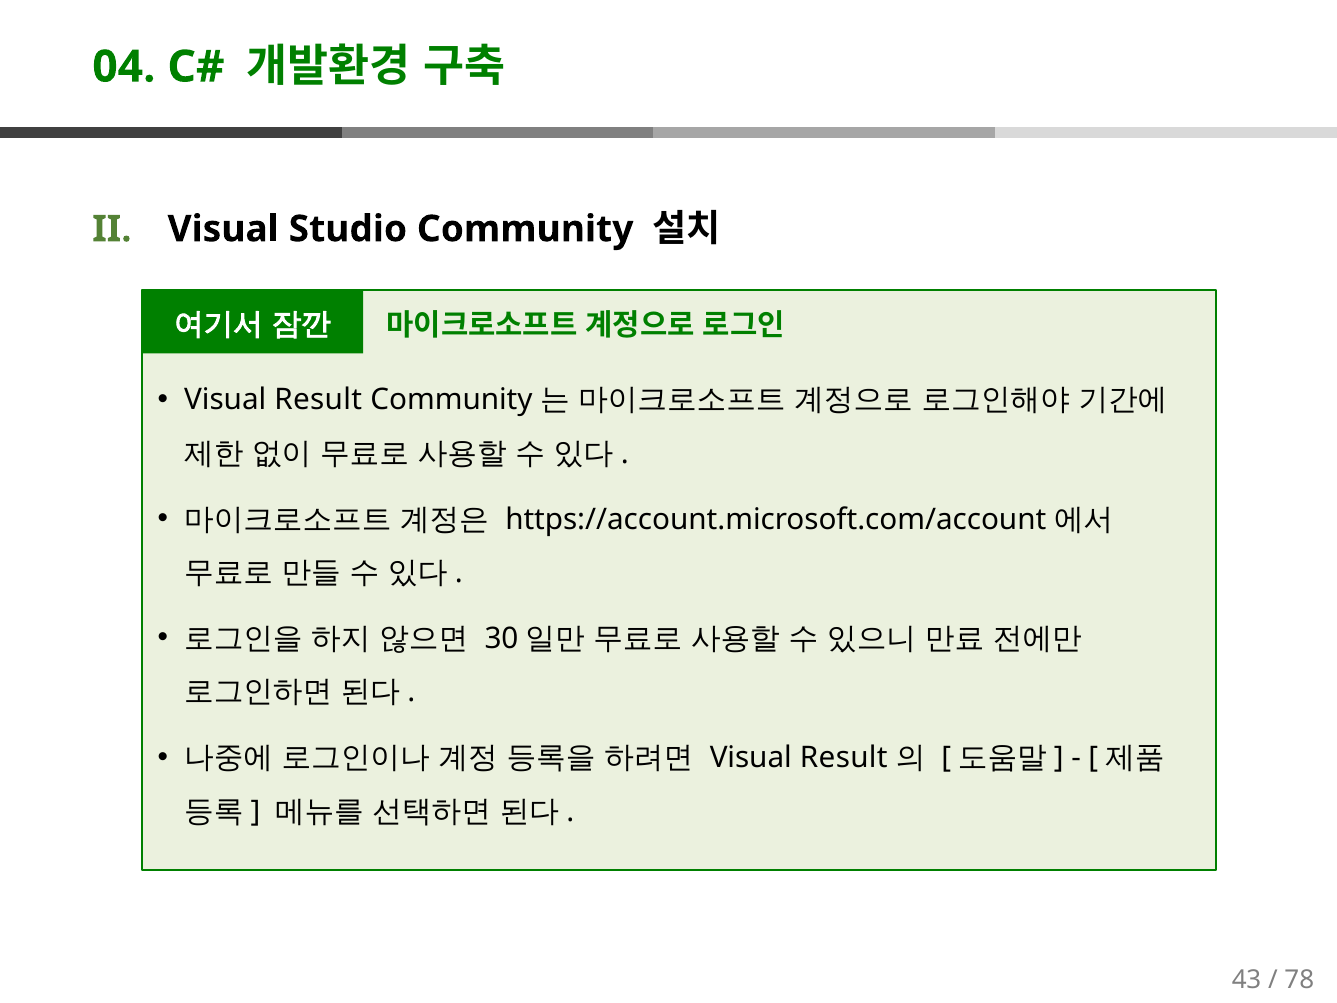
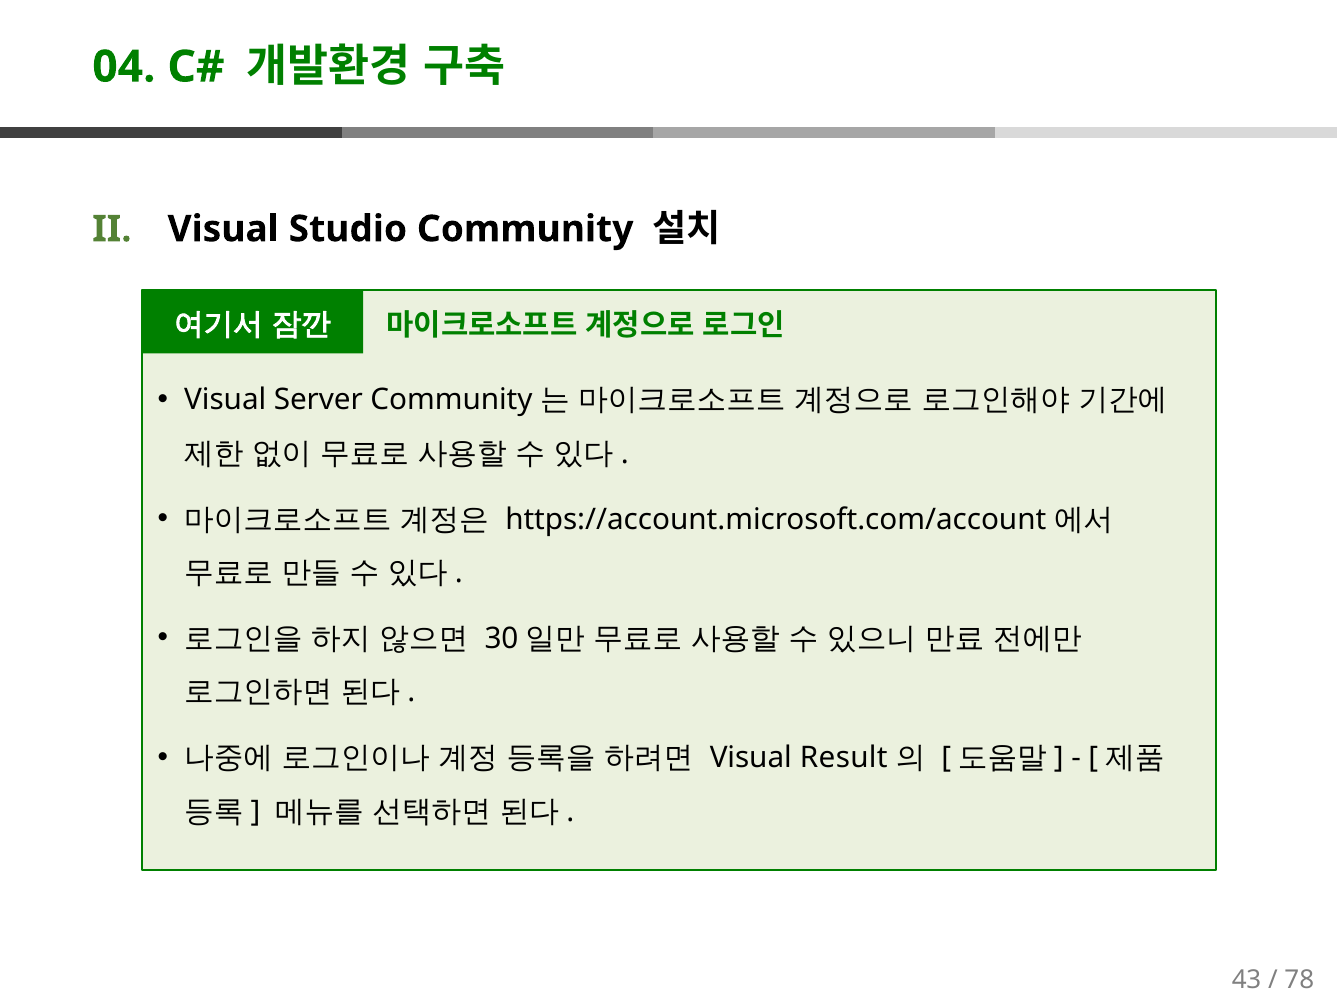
Result at (318, 400): Result -> Server
